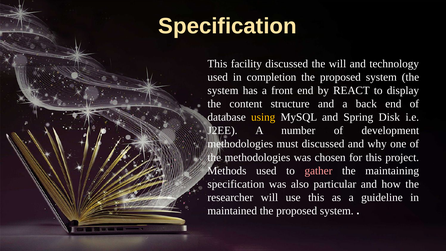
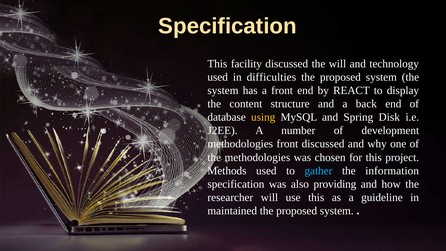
completion: completion -> difficulties
methodologies must: must -> front
gather colour: pink -> light blue
maintaining: maintaining -> information
particular: particular -> providing
